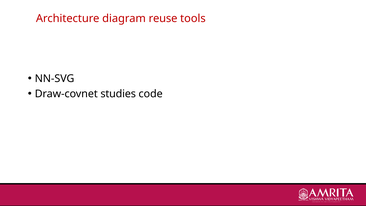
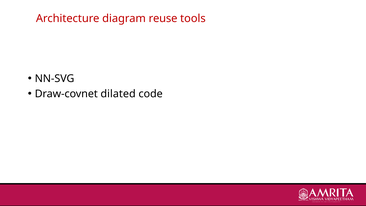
studies: studies -> dilated
